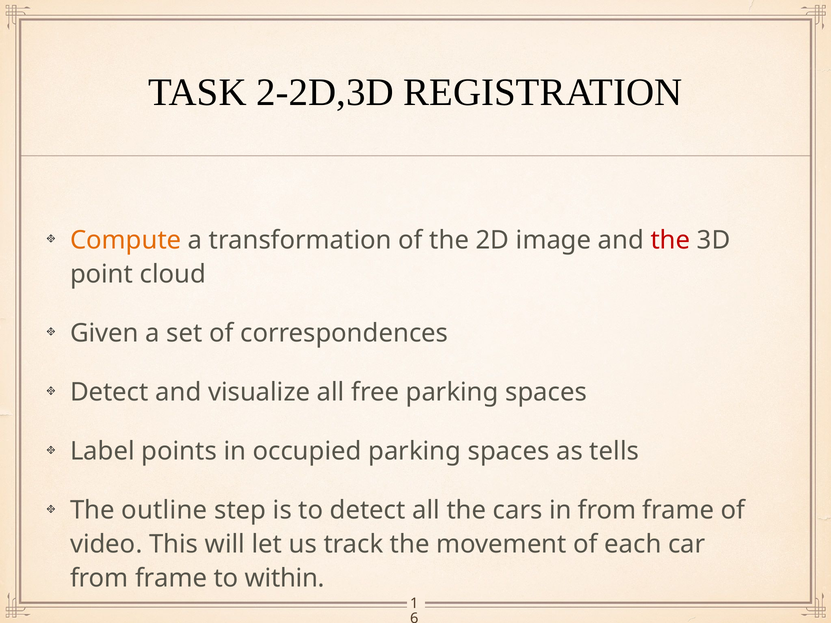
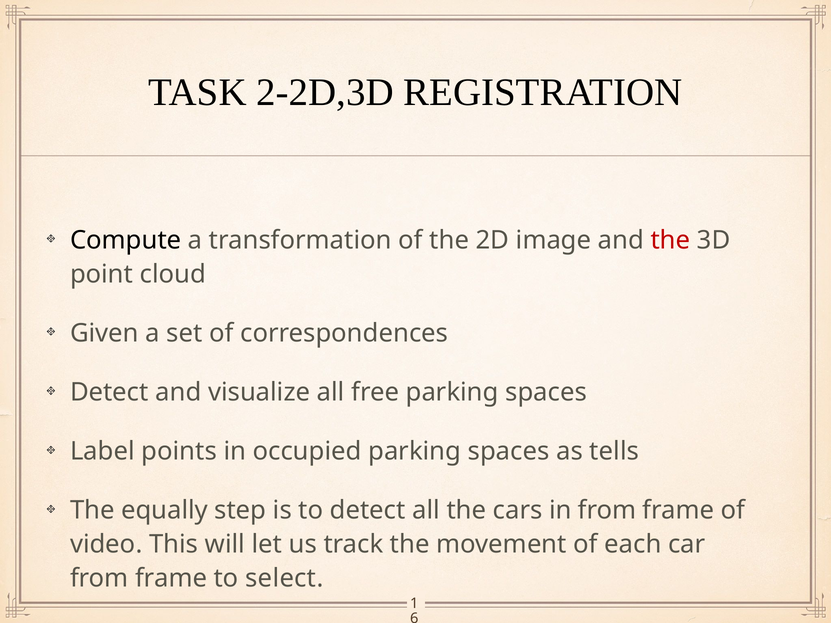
Compute colour: orange -> black
outline: outline -> equally
within: within -> select
